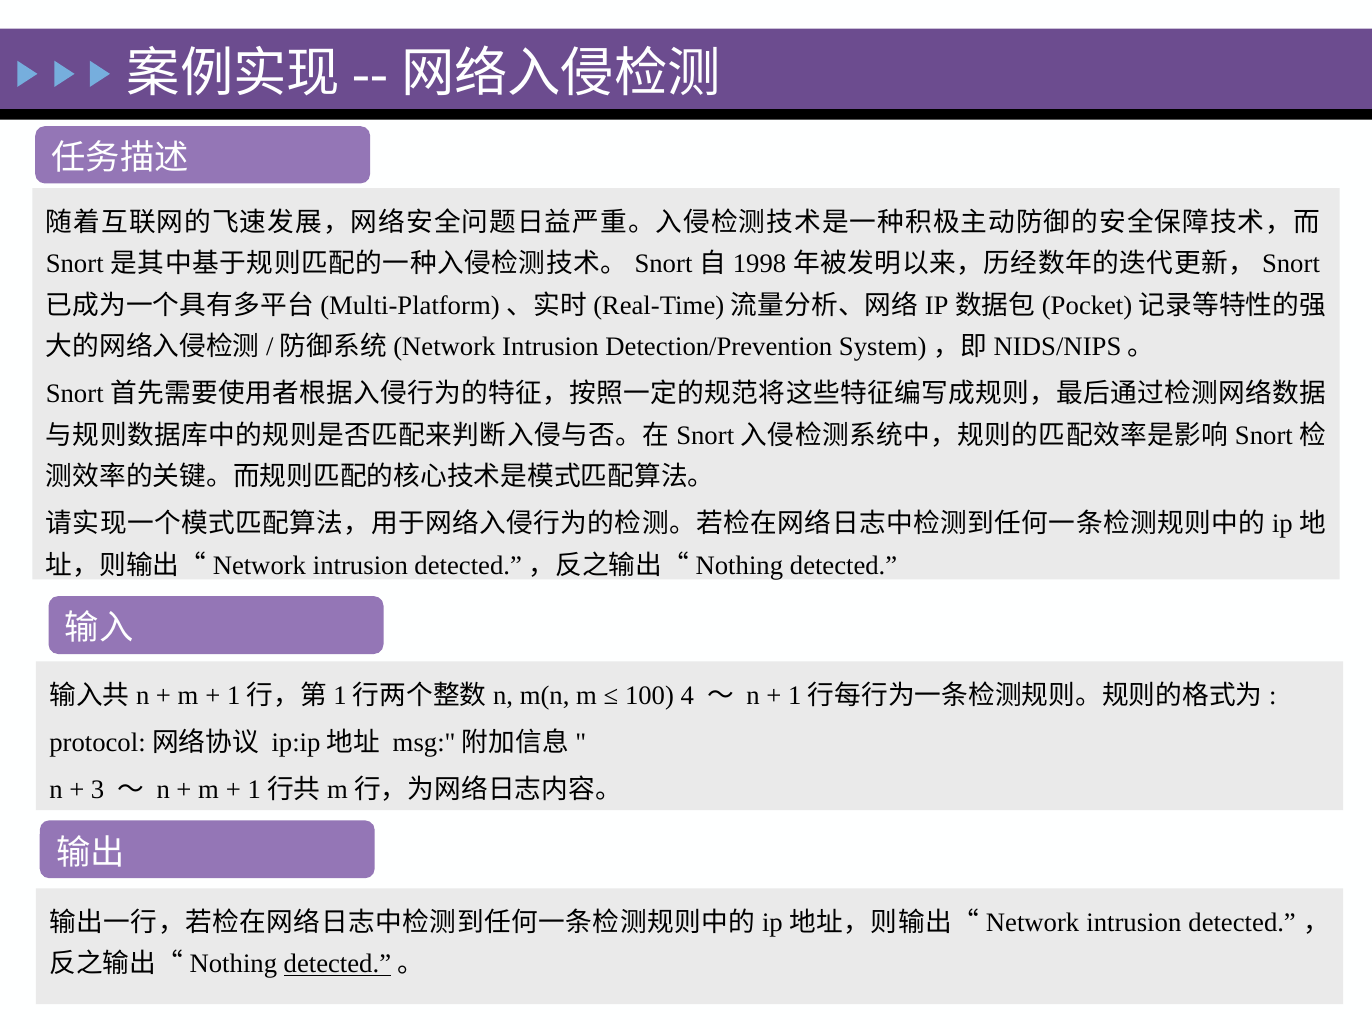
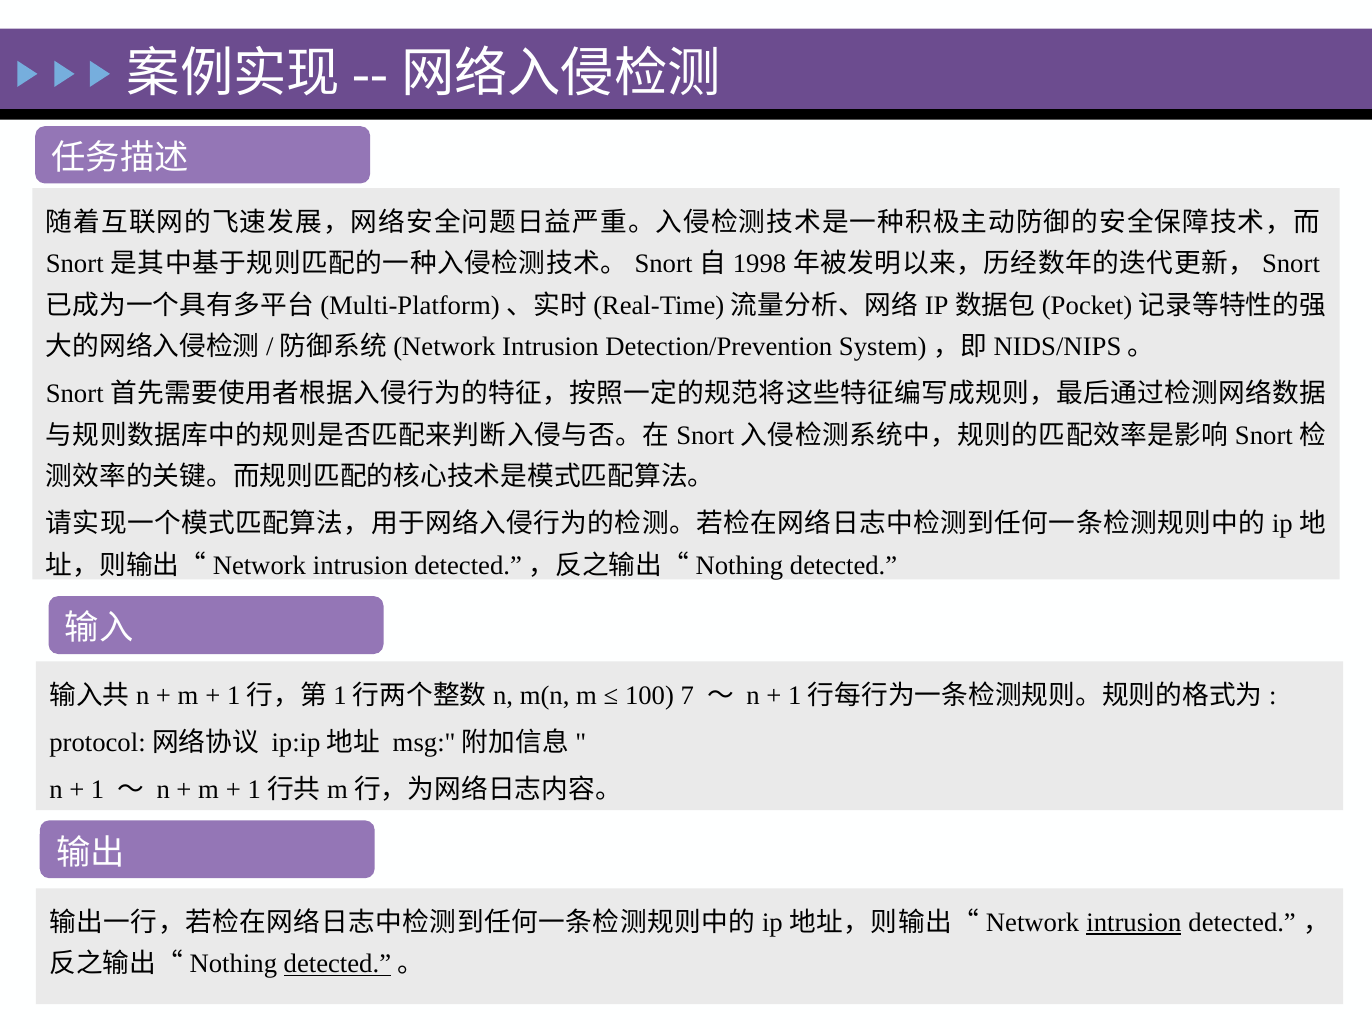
4: 4 -> 7
3: 3 -> 1
intrusion at (1134, 923) underline: none -> present
